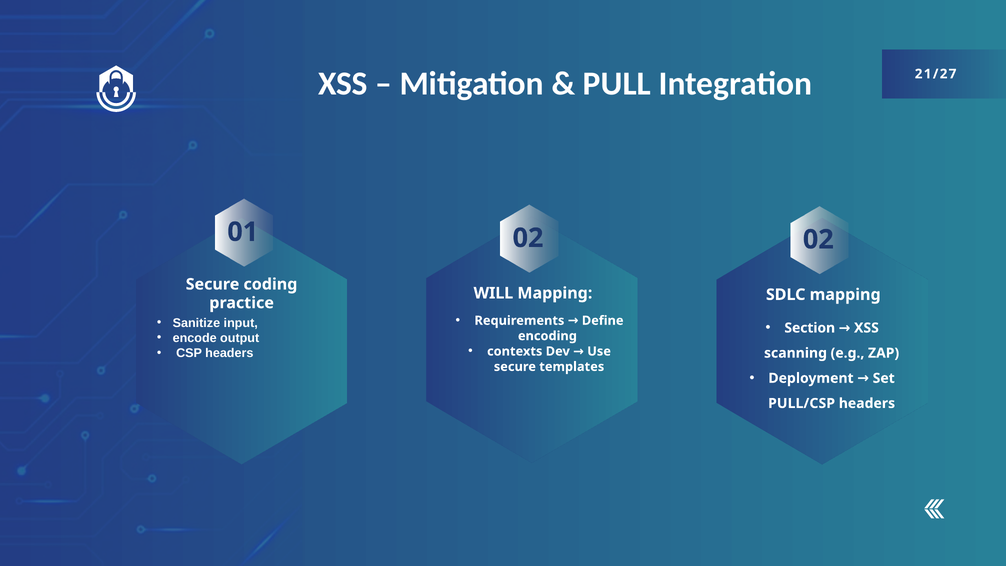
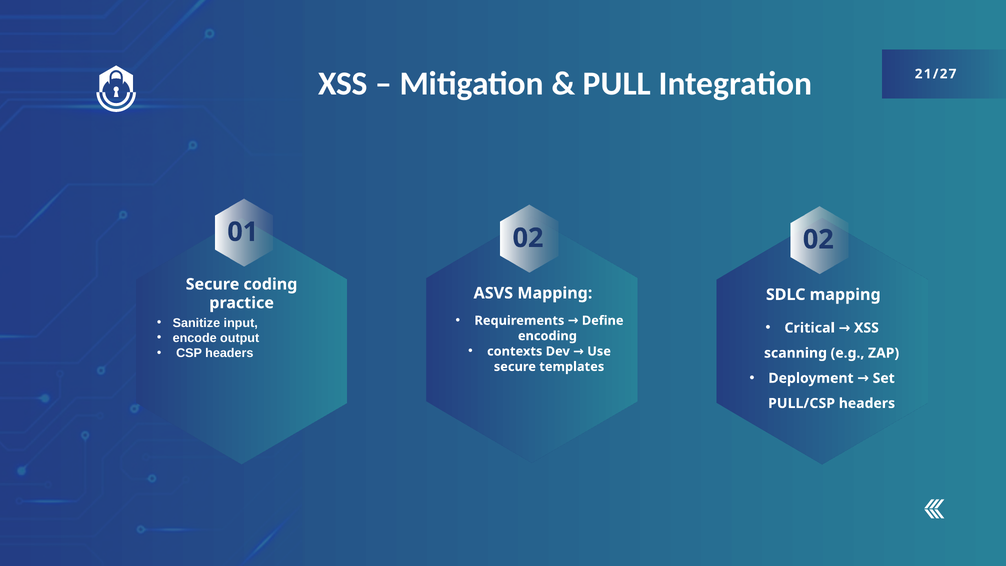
WILL: WILL -> ASVS
Section: Section -> Critical
